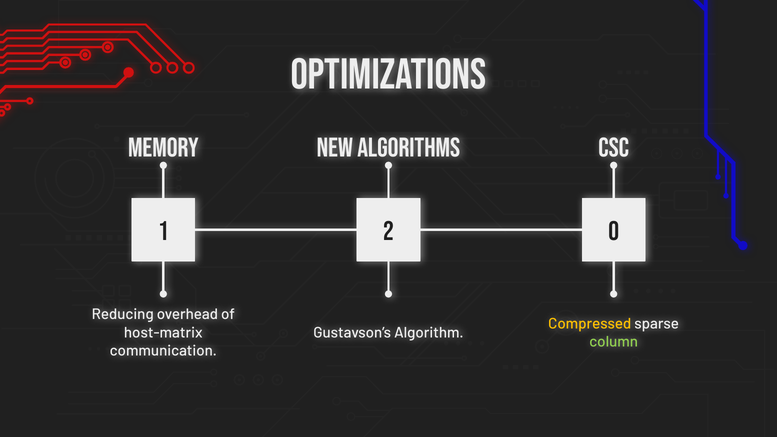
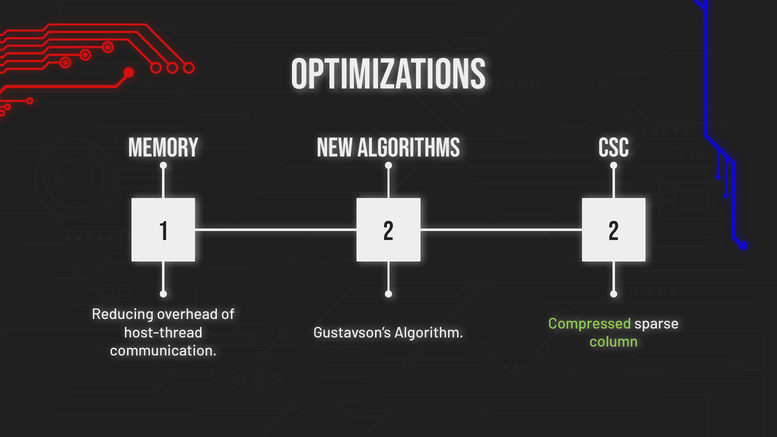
2 0: 0 -> 2
Compressed colour: yellow -> light green
host-matrix: host-matrix -> host-thread
